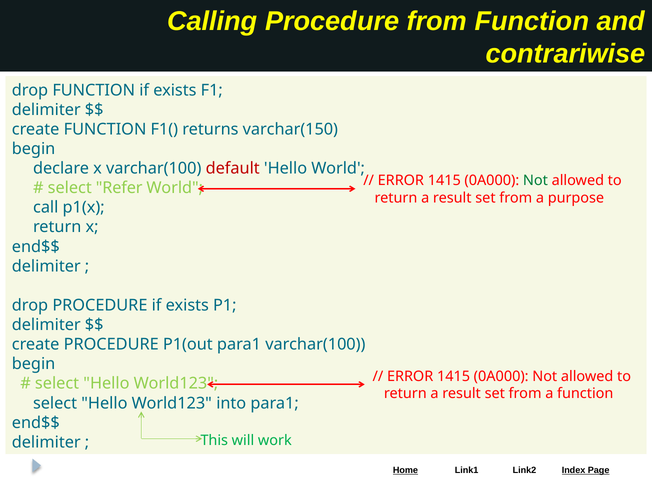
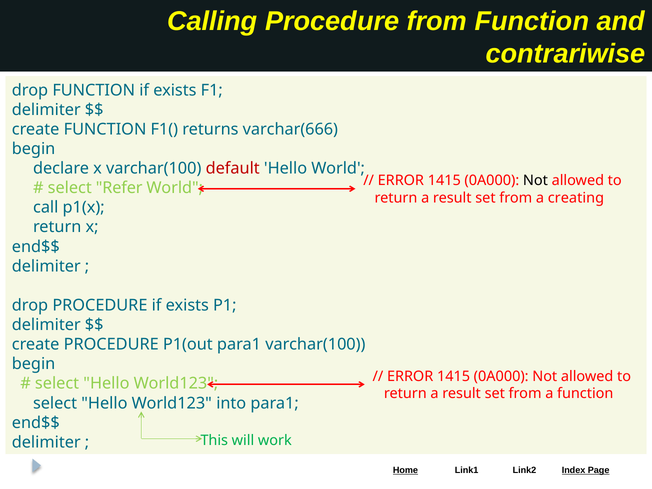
varchar(150: varchar(150 -> varchar(666
Not at (535, 181) colour: green -> black
purpose: purpose -> creating
